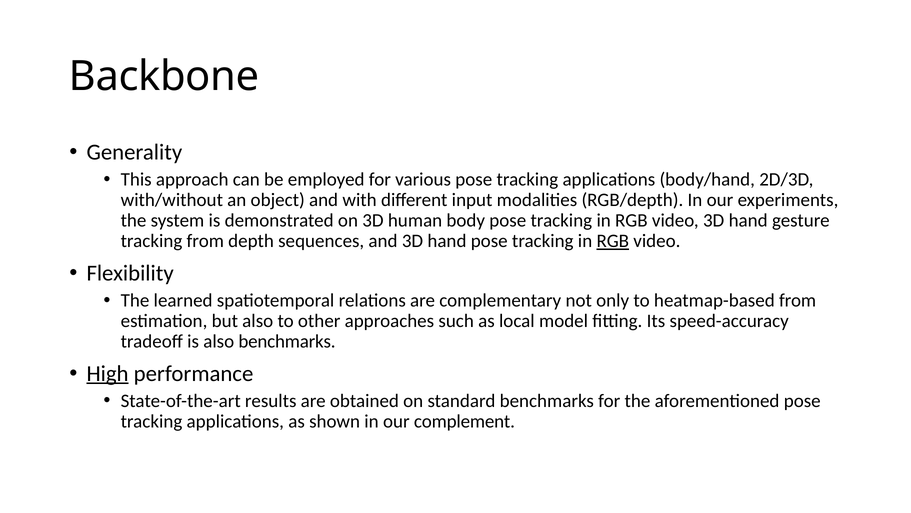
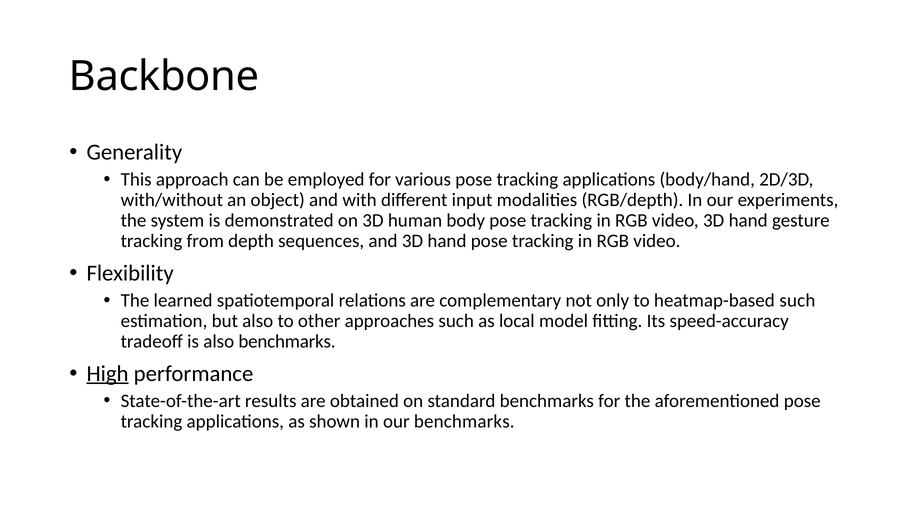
RGB at (613, 241) underline: present -> none
heatmap-based from: from -> such
our complement: complement -> benchmarks
